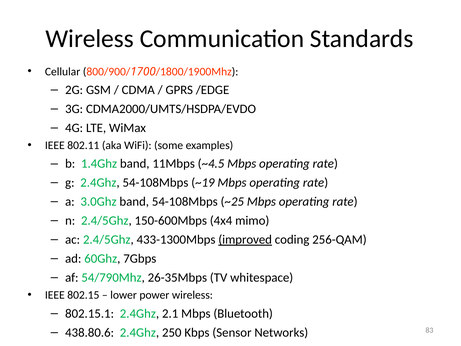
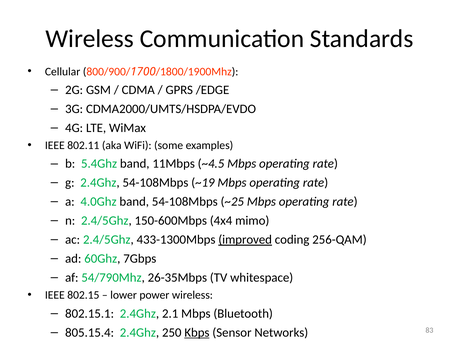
1.4Ghz: 1.4Ghz -> 5.4Ghz
3.0Ghz: 3.0Ghz -> 4.0Ghz
438.80.6: 438.80.6 -> 805.15.4
Kbps underline: none -> present
